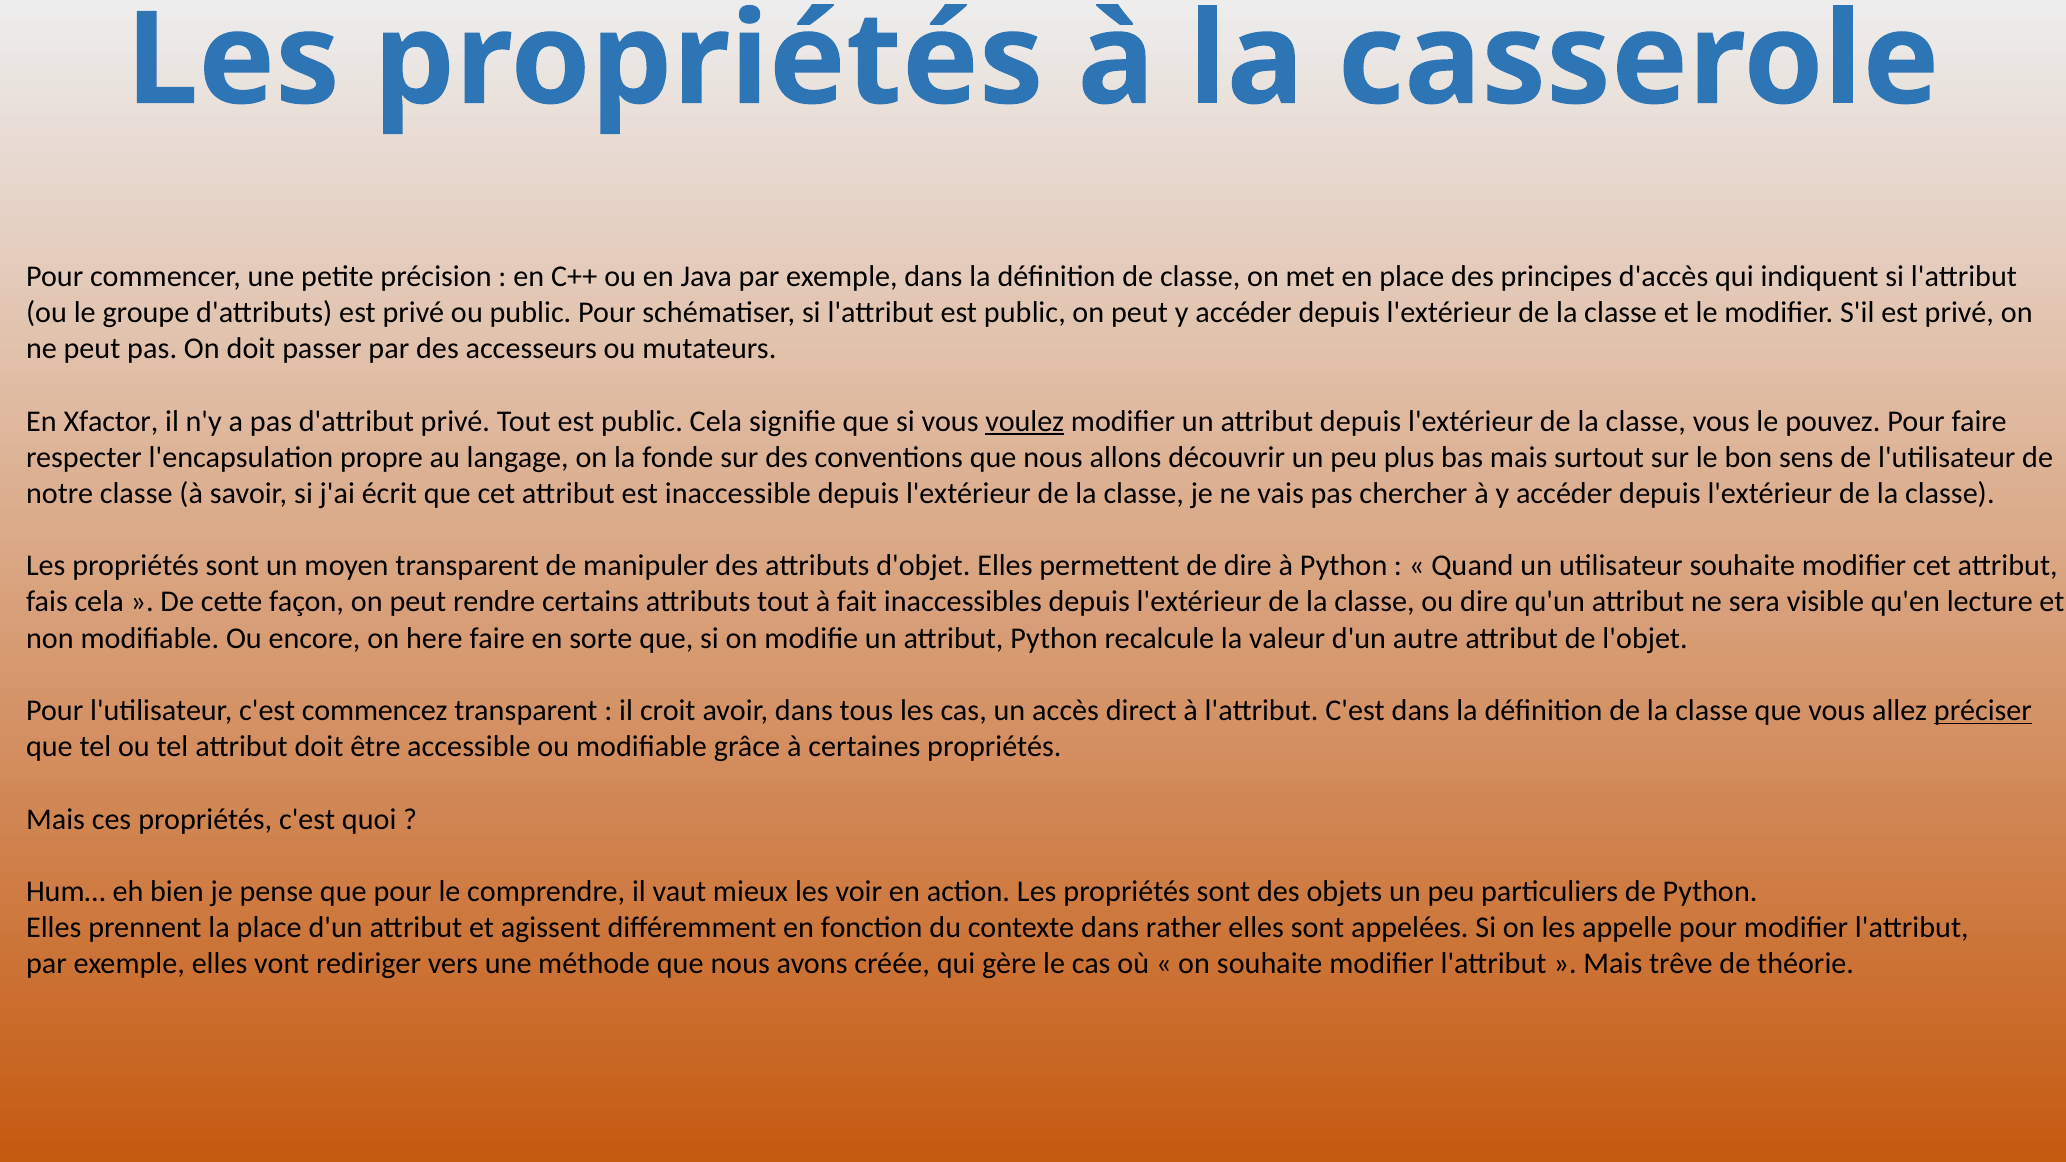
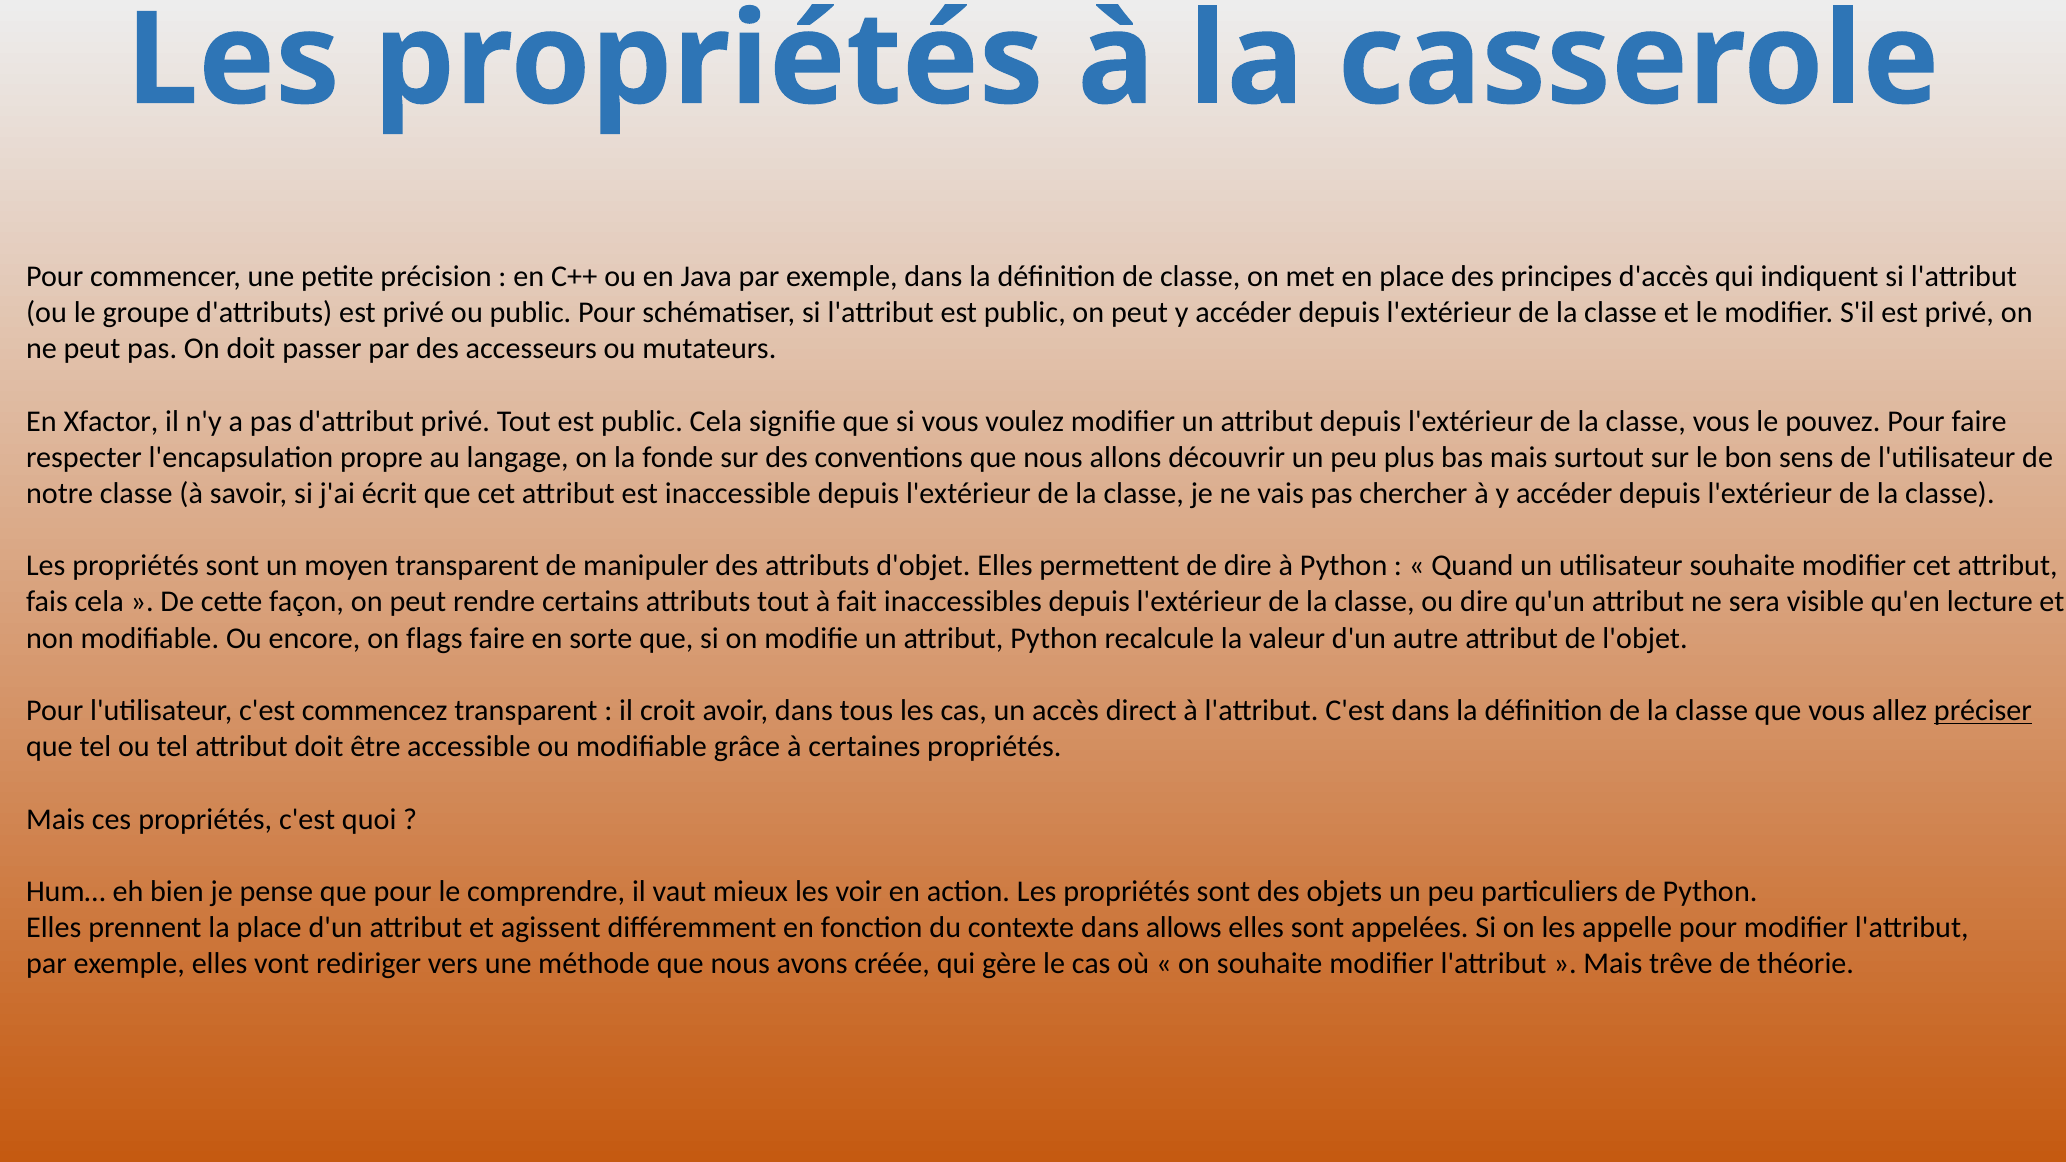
voulez underline: present -> none
here: here -> flags
rather: rather -> allows
